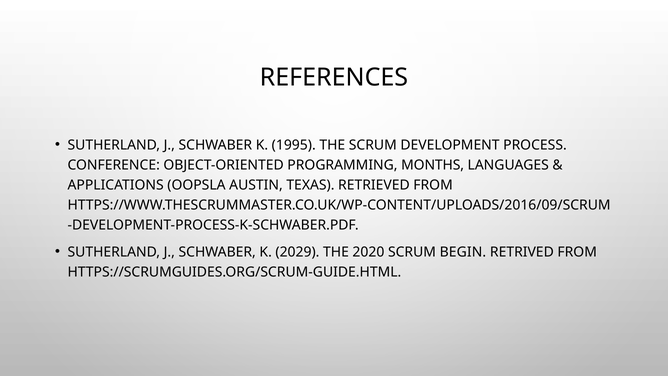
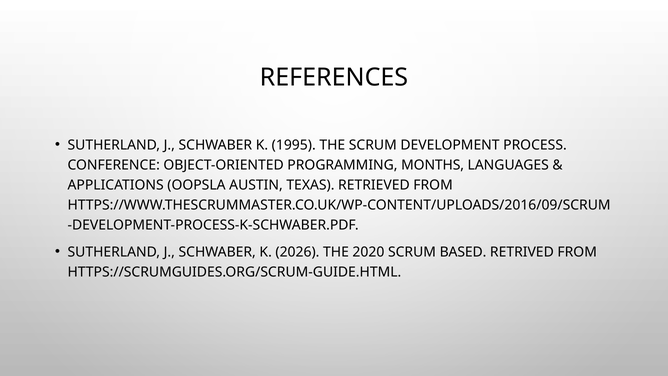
2029: 2029 -> 2026
BEGIN: BEGIN -> BASED
